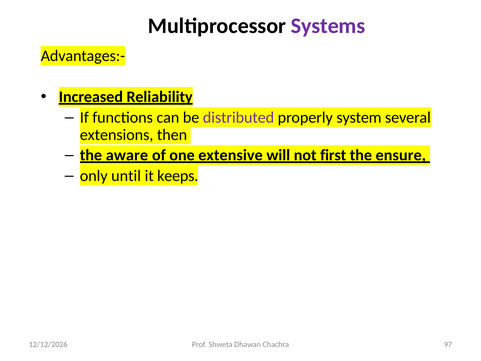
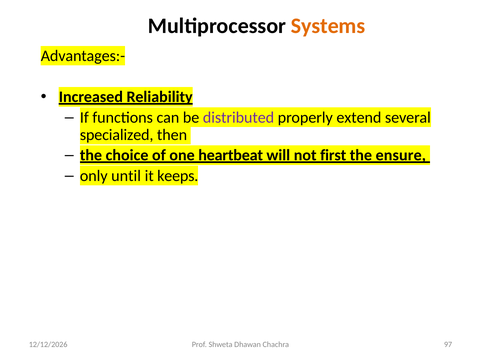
Systems colour: purple -> orange
system: system -> extend
extensions: extensions -> specialized
aware: aware -> choice
extensive: extensive -> heartbeat
